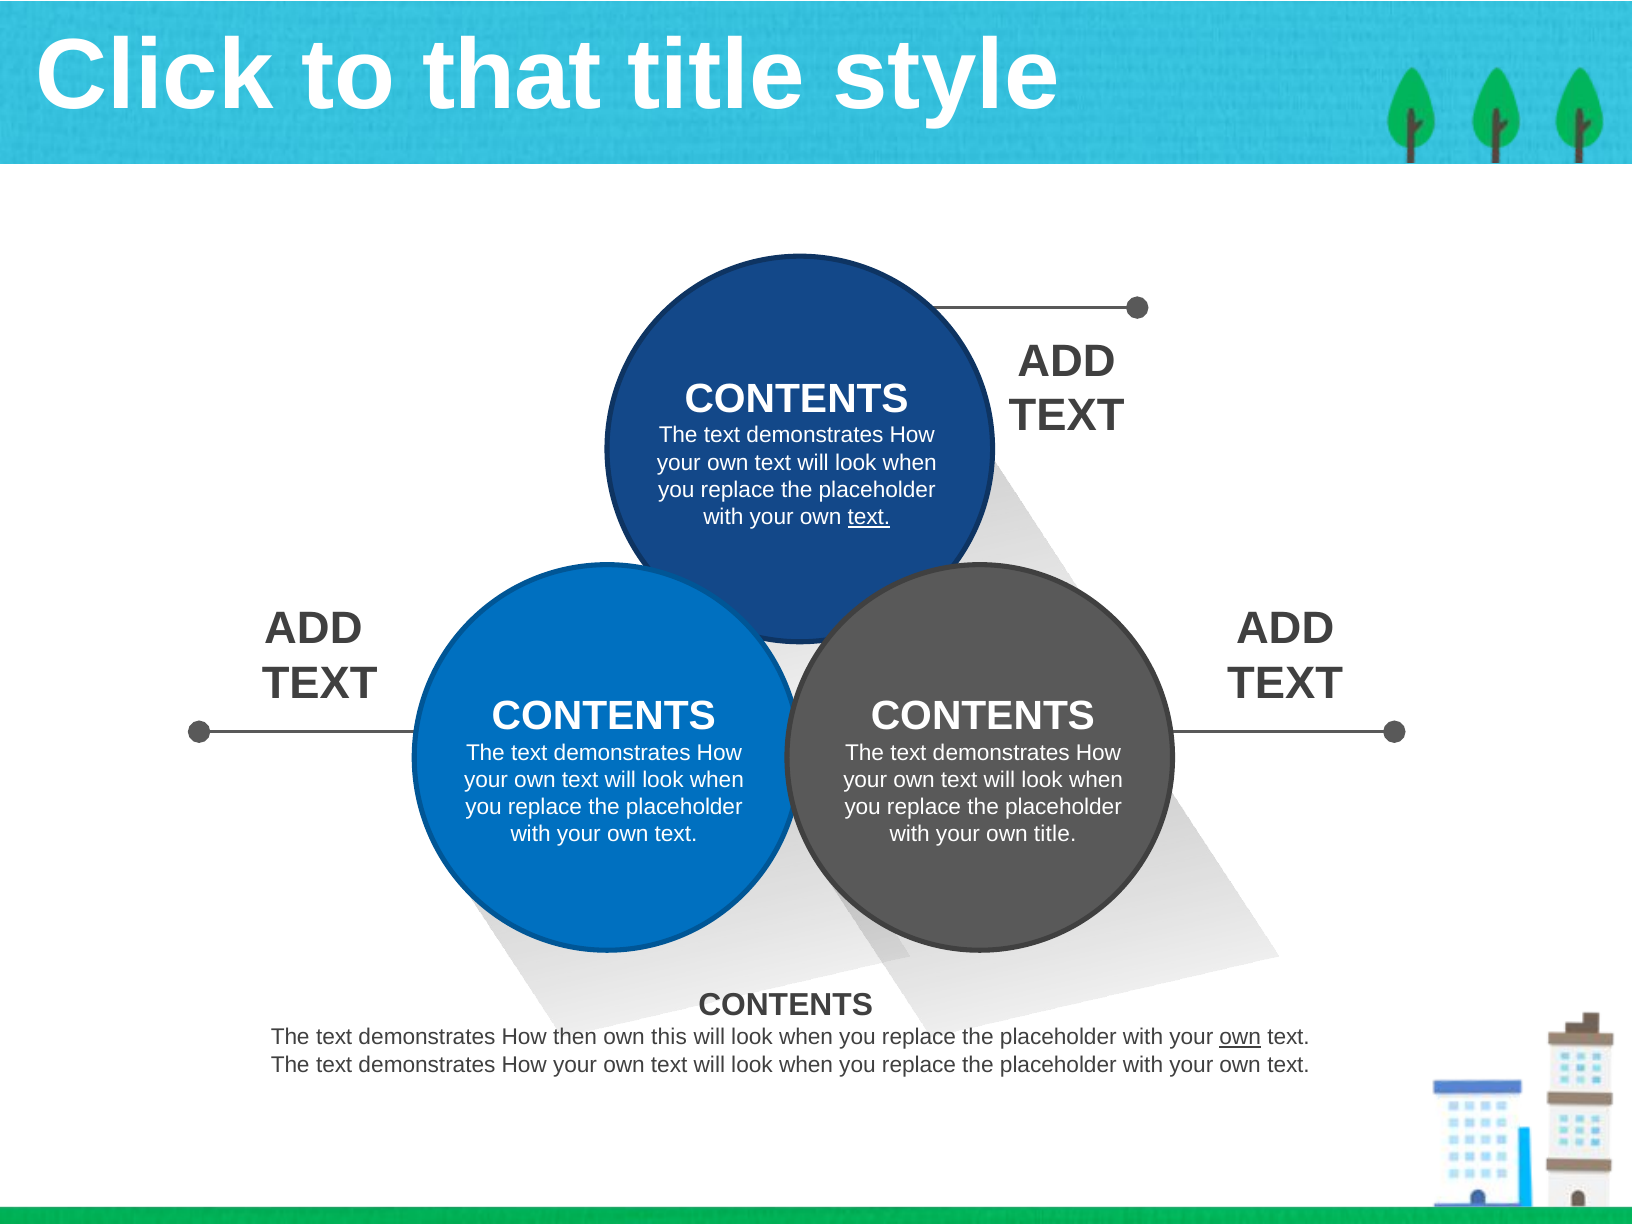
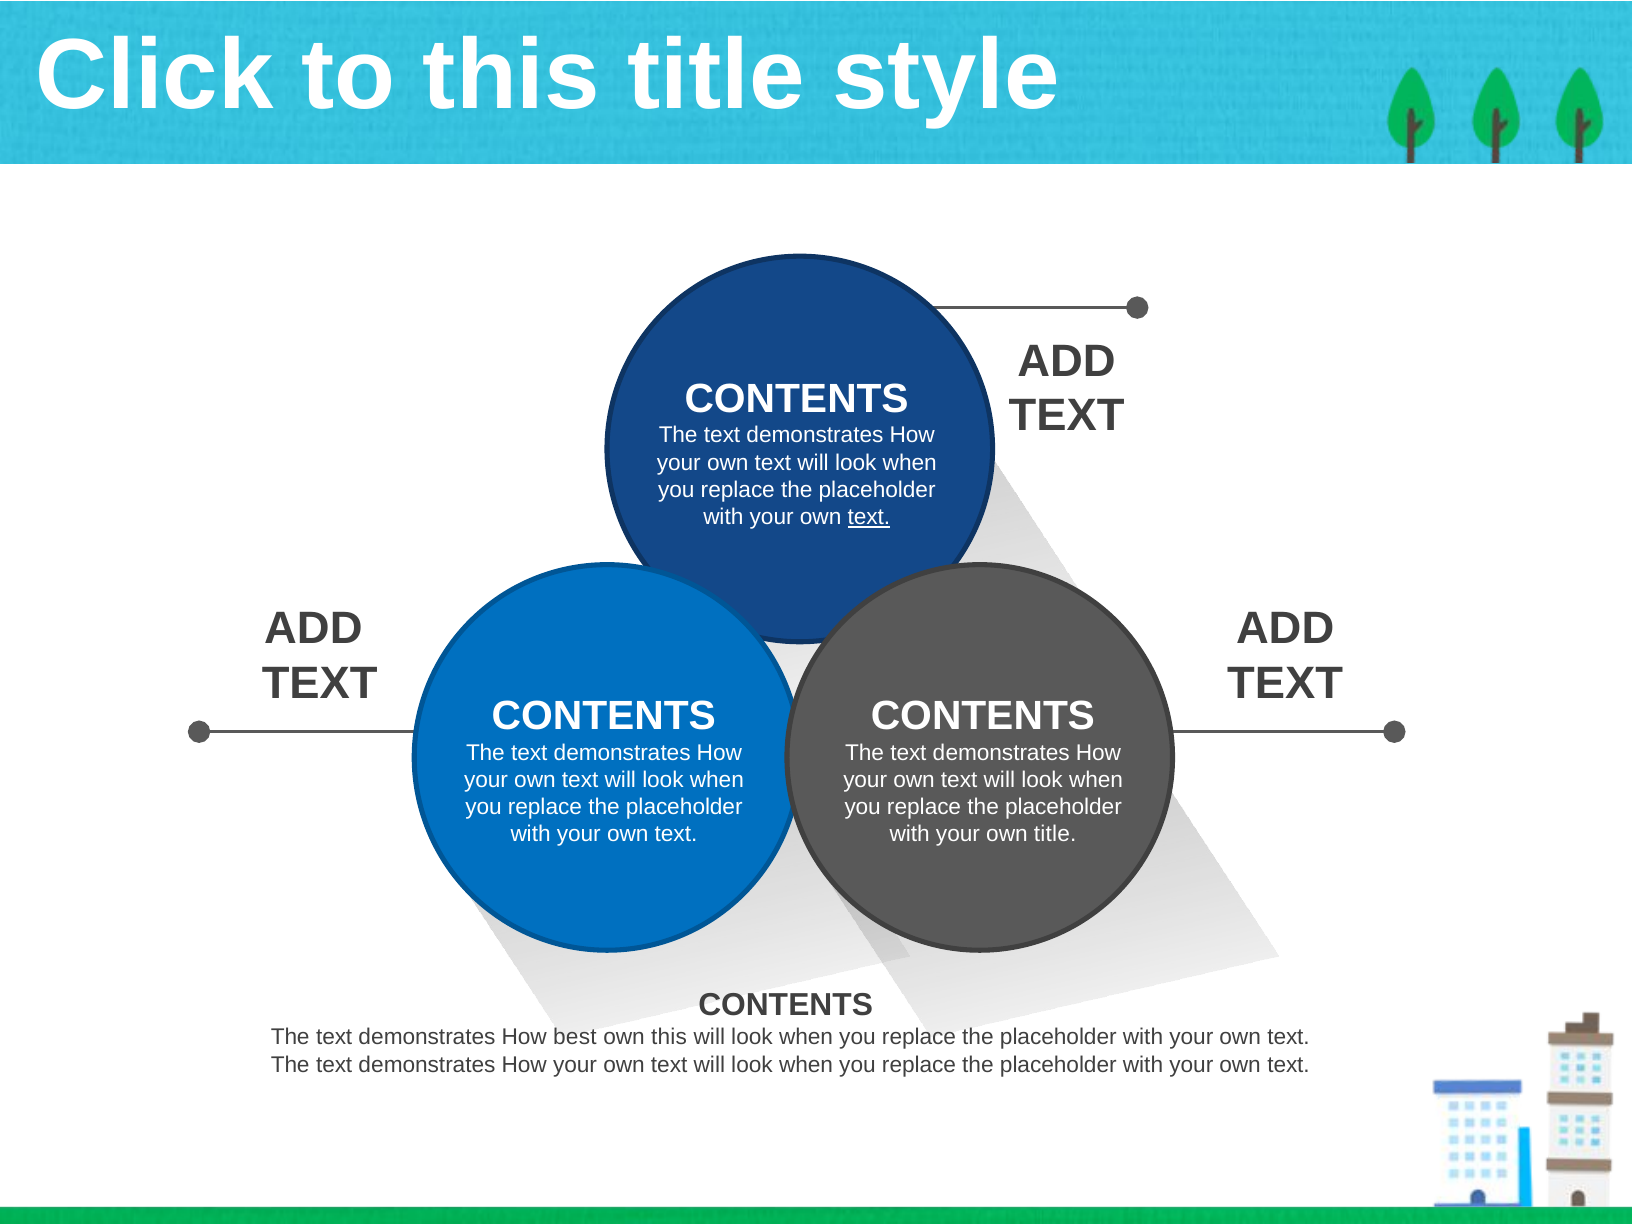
to that: that -> this
then: then -> best
own at (1240, 1037) underline: present -> none
